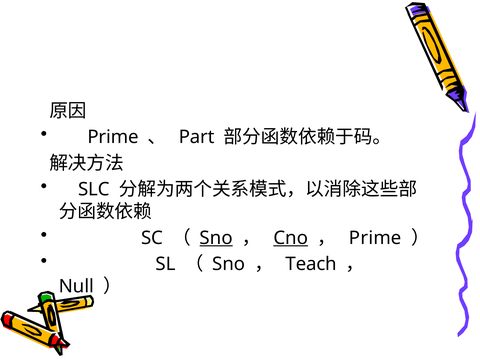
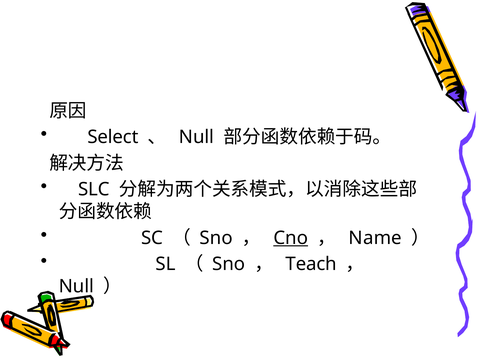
Prime at (113, 137): Prime -> Select
Part at (197, 137): Part -> Null
Sno at (216, 238) underline: present -> none
Prime at (375, 238): Prime -> Name
